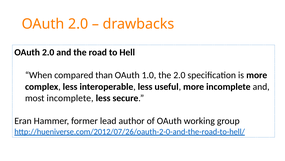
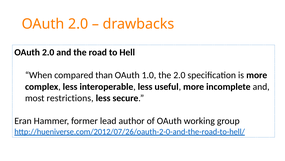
most incomplete: incomplete -> restrictions
